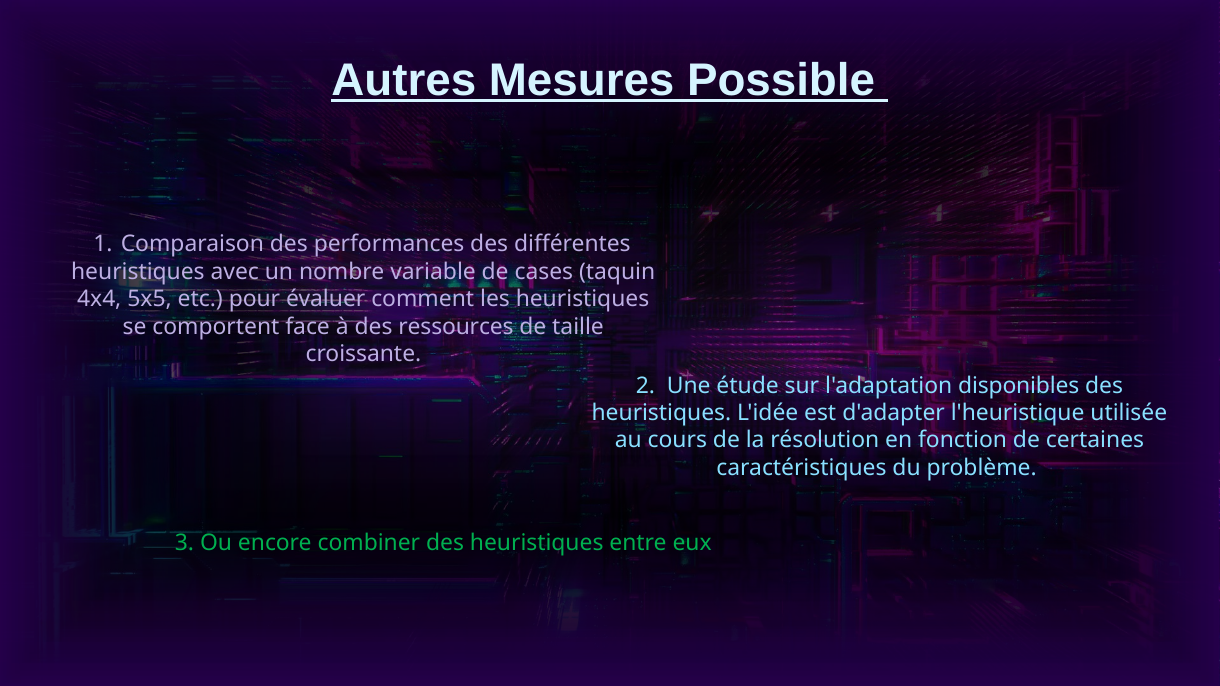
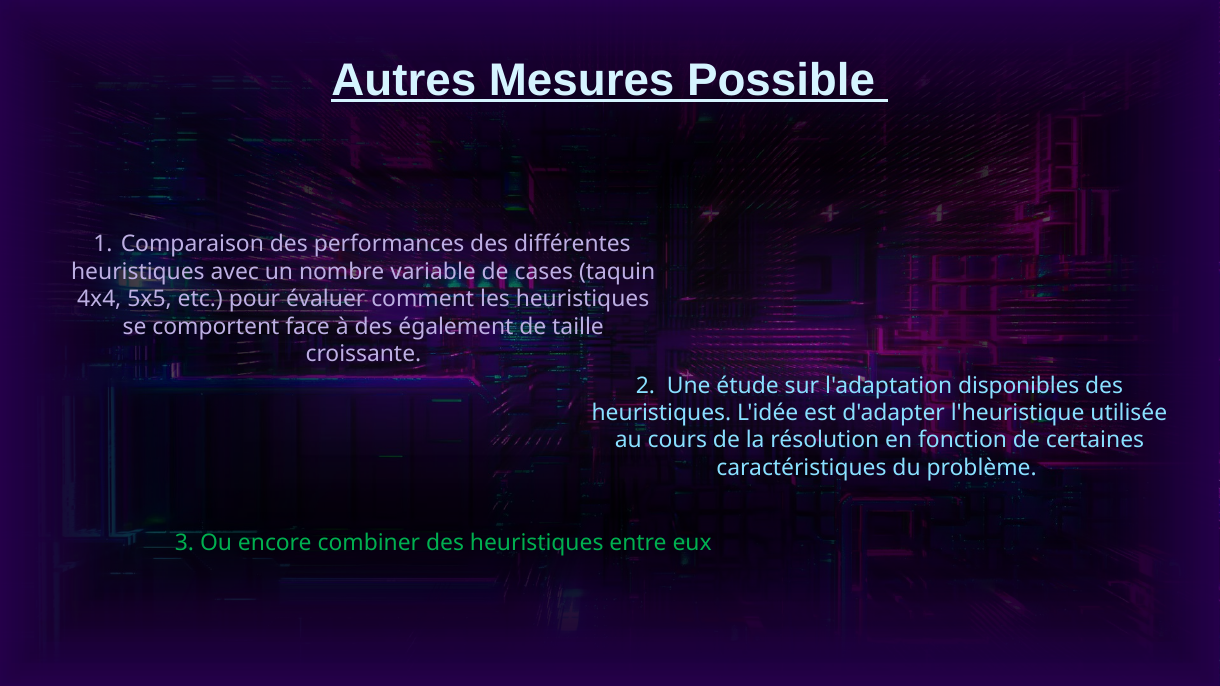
ressources: ressources -> également
